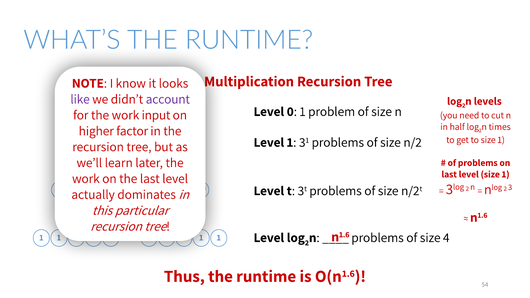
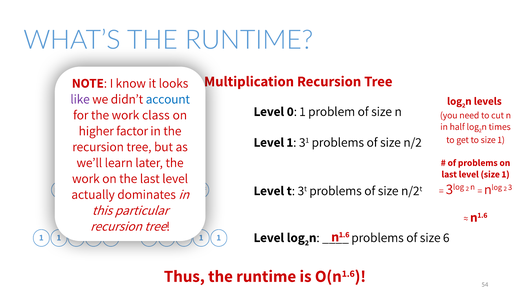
account colour: purple -> blue
input: input -> class
4: 4 -> 6
